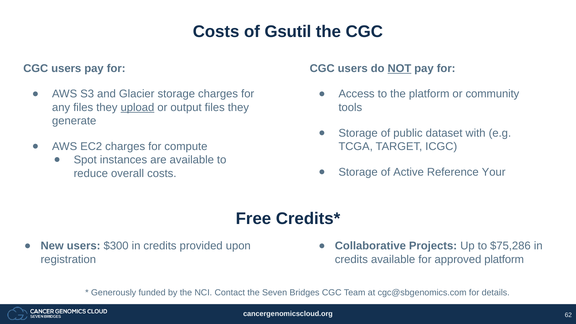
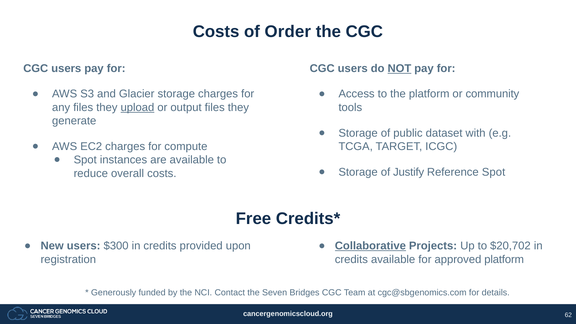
Gsutil: Gsutil -> Order
Active: Active -> Justify
Reference Your: Your -> Spot
Collaborative underline: none -> present
$75,286: $75,286 -> $20,702
